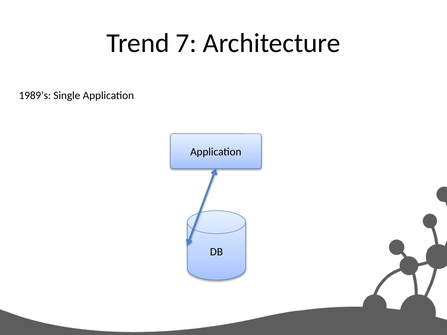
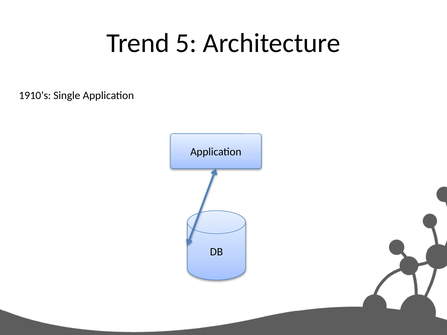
7: 7 -> 5
1989’s: 1989’s -> 1910’s
